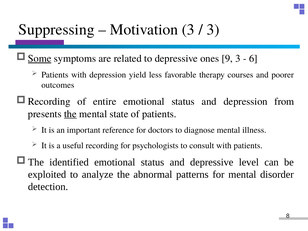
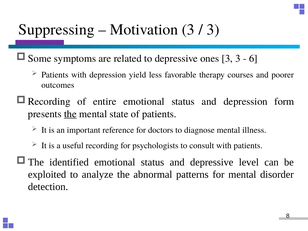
Some underline: present -> none
ones 9: 9 -> 3
from: from -> form
